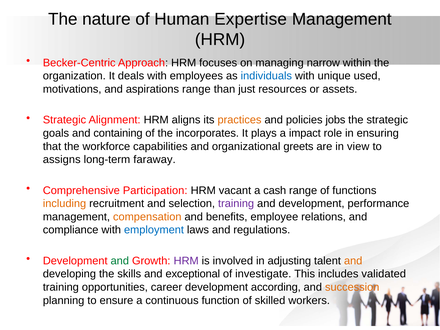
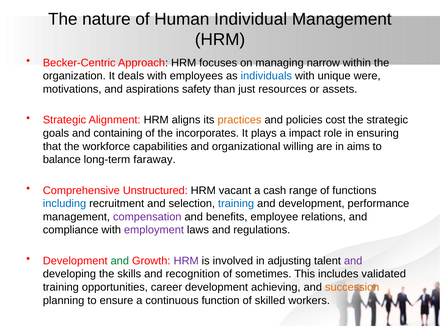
Expertise: Expertise -> Individual
used: used -> were
aspirations range: range -> safety
jobs: jobs -> cost
greets: greets -> willing
view: view -> aims
assigns: assigns -> balance
Participation: Participation -> Unstructured
including colour: orange -> blue
training at (236, 204) colour: purple -> blue
compensation colour: orange -> purple
employment colour: blue -> purple
and at (353, 261) colour: orange -> purple
exceptional: exceptional -> recognition
investigate: investigate -> sometimes
according: according -> achieving
